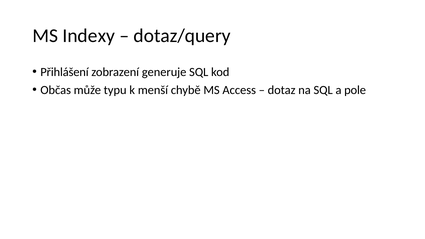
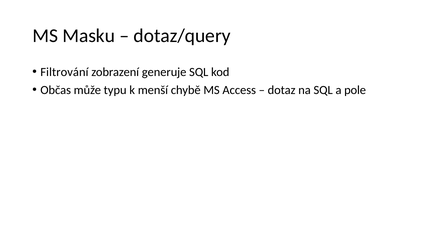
Indexy: Indexy -> Masku
Přihlášení: Přihlášení -> Filtrování
